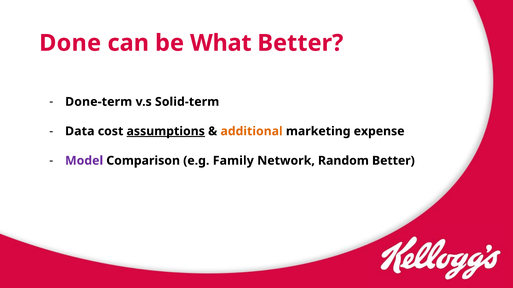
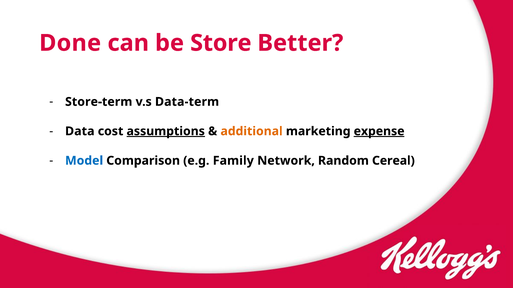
What: What -> Store
Done-term: Done-term -> Store-term
Solid-term: Solid-term -> Data-term
expense underline: none -> present
Model colour: purple -> blue
Random Better: Better -> Cereal
